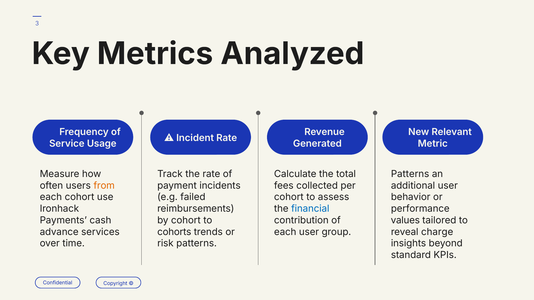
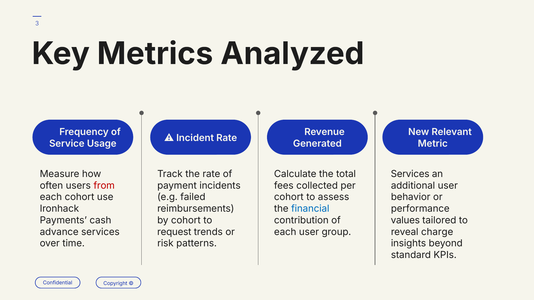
Patterns at (410, 174): Patterns -> Services
from colour: orange -> red
cohorts: cohorts -> request
